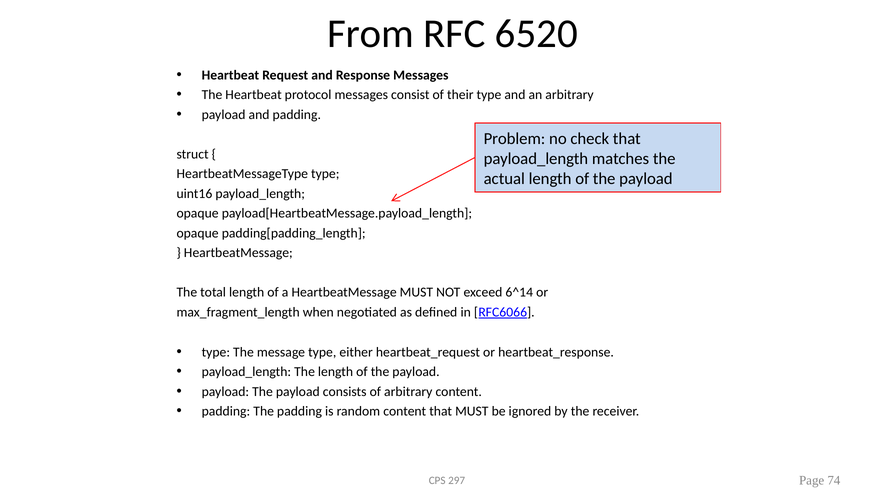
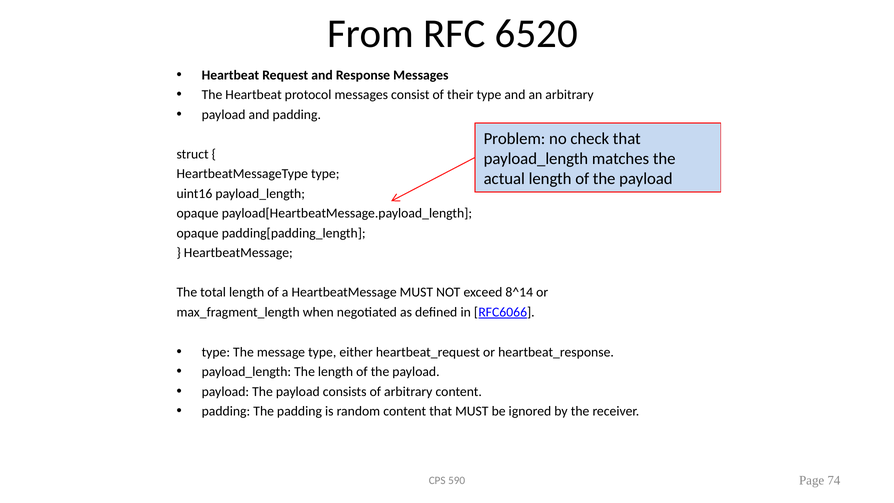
6^14: 6^14 -> 8^14
297: 297 -> 590
